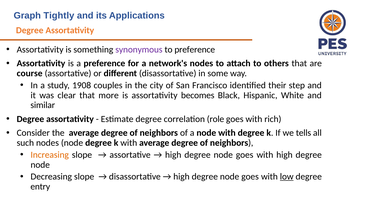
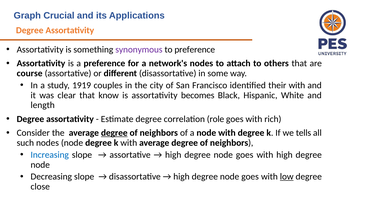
Tightly: Tightly -> Crucial
1908: 1908 -> 1919
their step: step -> with
more: more -> know
similar: similar -> length
degree at (114, 133) underline: none -> present
Increasing colour: orange -> blue
entry: entry -> close
